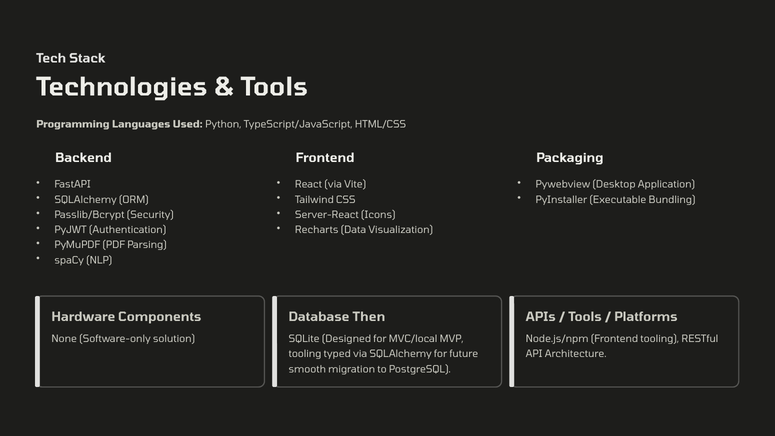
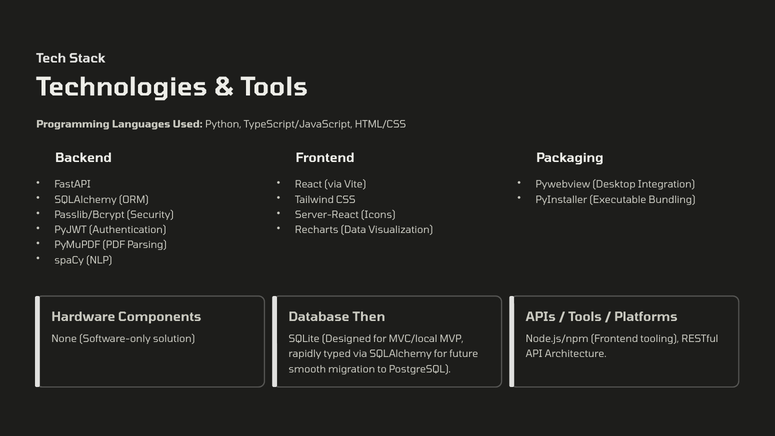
Application: Application -> Integration
tooling at (305, 354): tooling -> rapidly
